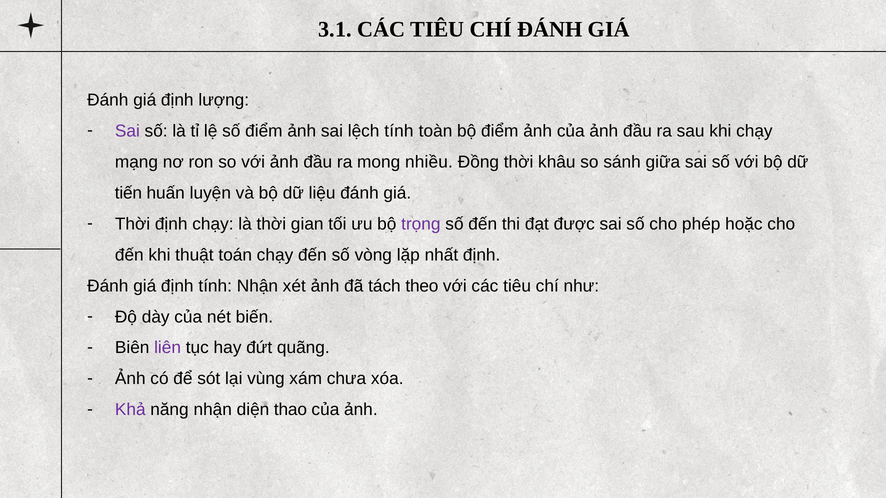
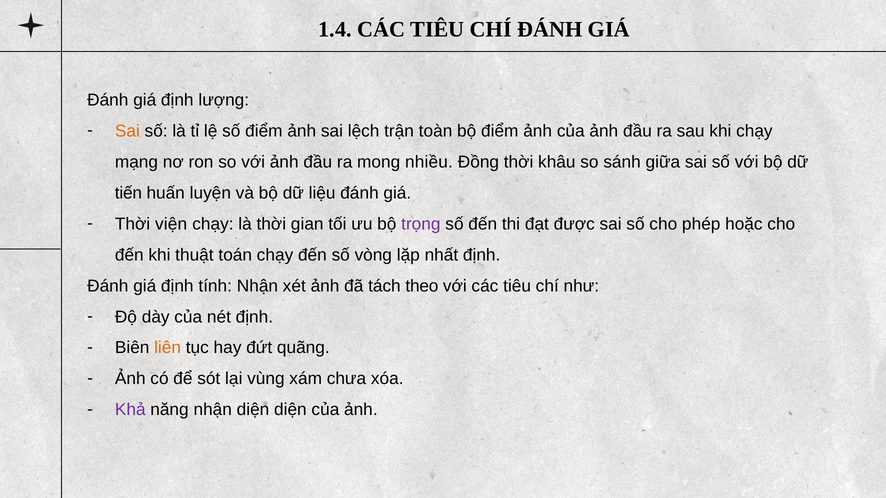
3.1: 3.1 -> 1.4
Sai at (127, 131) colour: purple -> orange
lệch tính: tính -> trận
Thời định: định -> viện
nét biến: biến -> định
liên colour: purple -> orange
diện thao: thao -> diện
